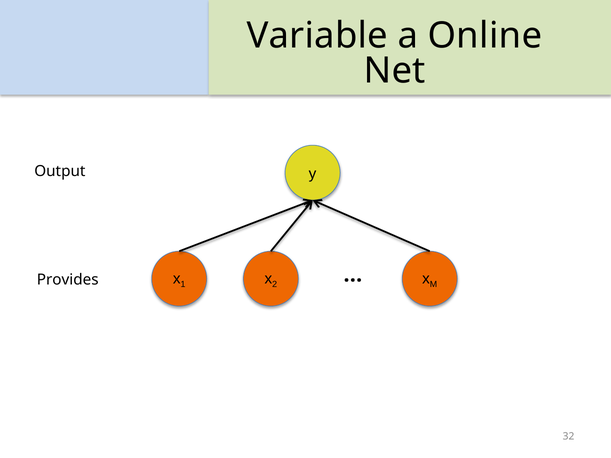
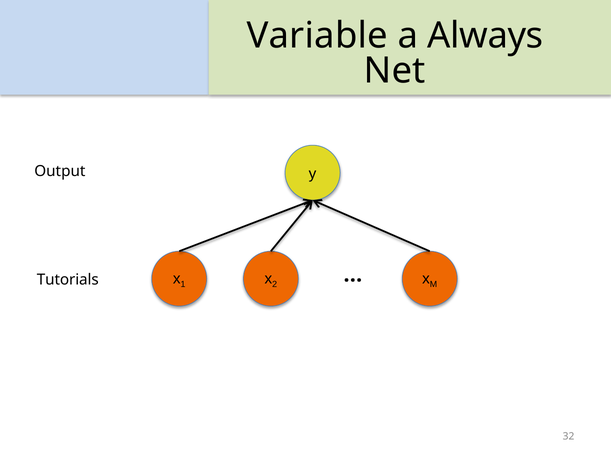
Online: Online -> Always
Provides: Provides -> Tutorials
